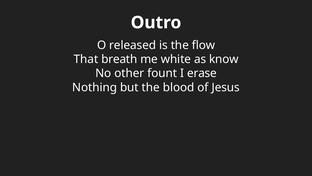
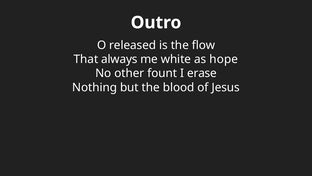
breath: breath -> always
know: know -> hope
